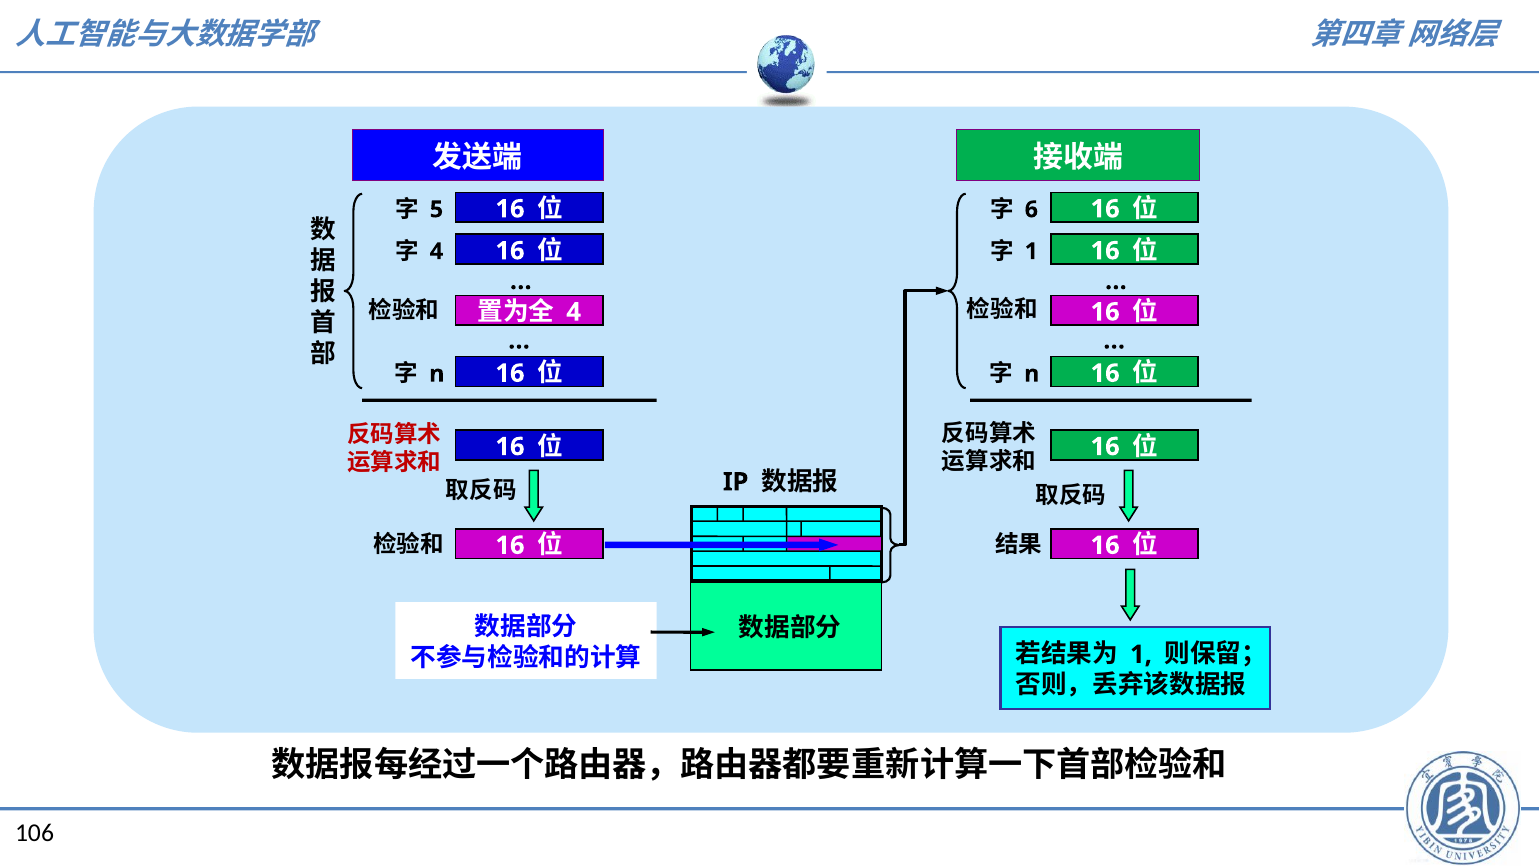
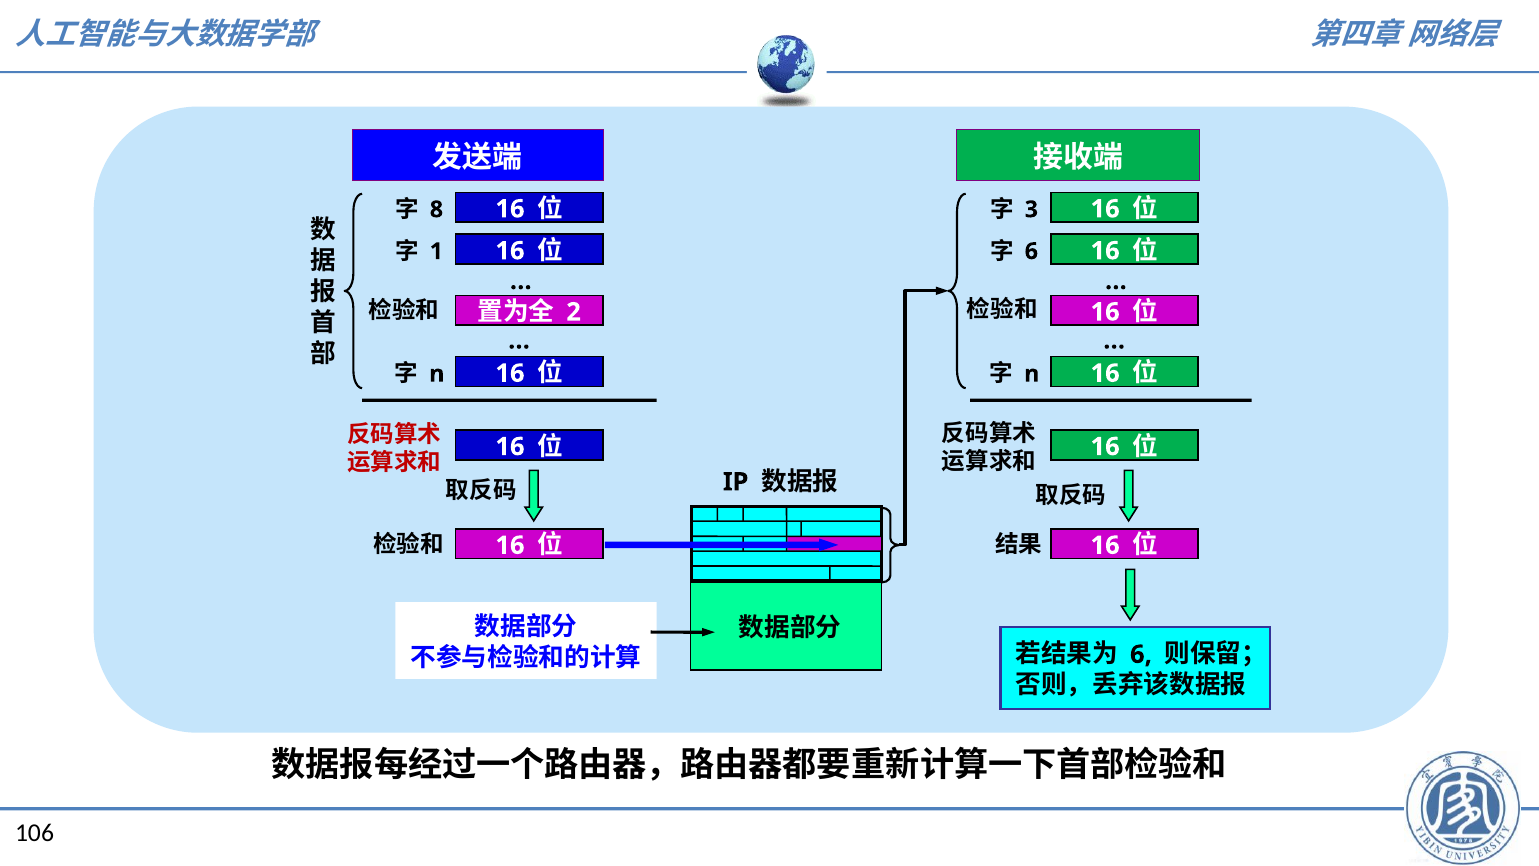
5: 5 -> 8
6: 6 -> 3
4 at (436, 251): 4 -> 1
1 at (1031, 251): 1 -> 6
4 at (574, 312): 4 -> 2
1 at (1141, 654): 1 -> 6
